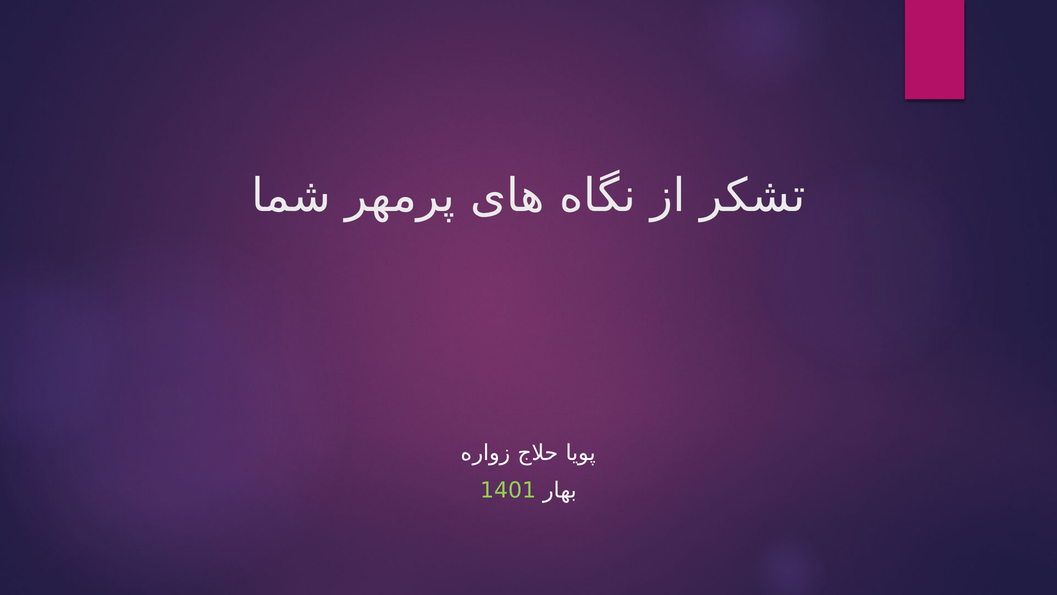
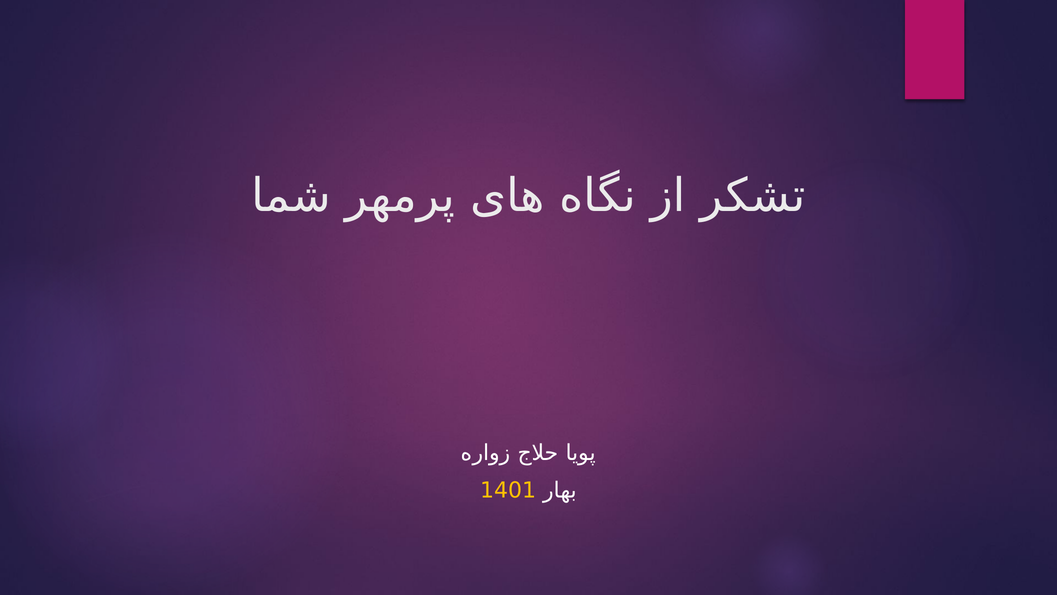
1401 colour: light green -> yellow
